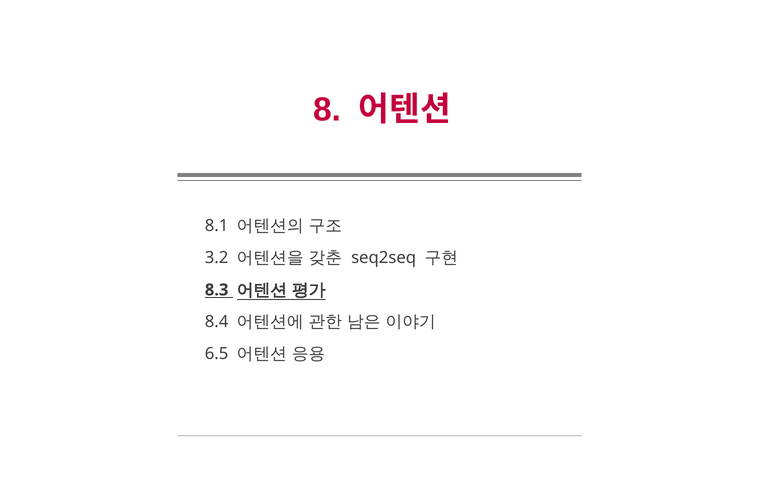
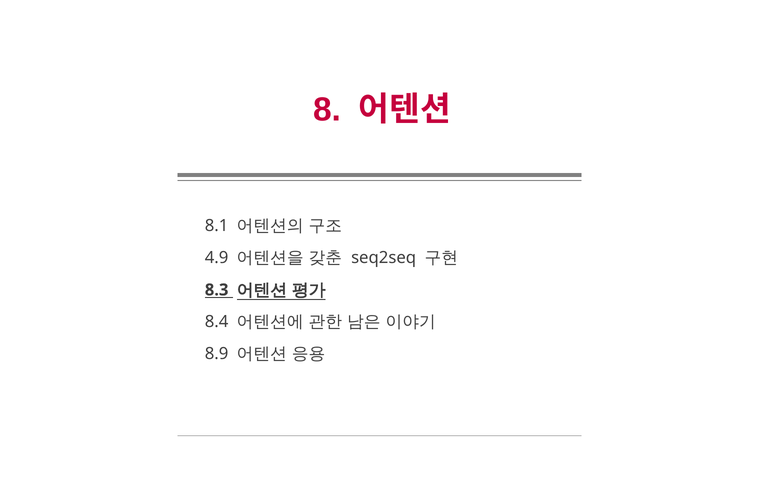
3.2: 3.2 -> 4.9
6.5: 6.5 -> 8.9
